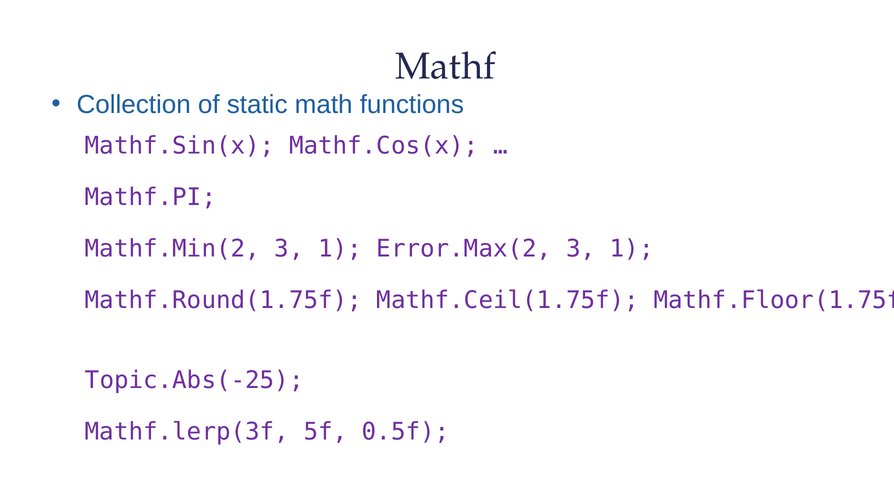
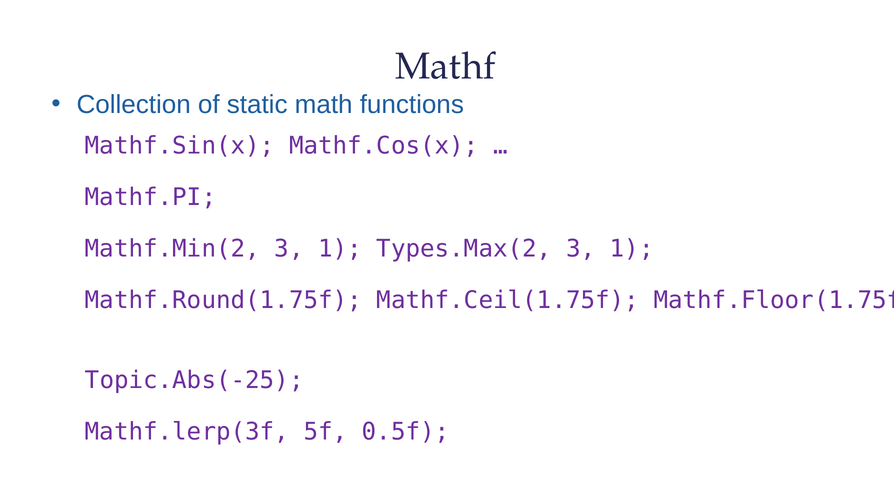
Error.Max(2: Error.Max(2 -> Types.Max(2
